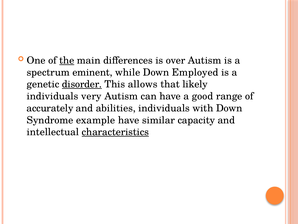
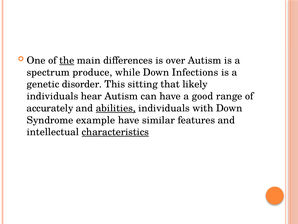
eminent: eminent -> produce
Employed: Employed -> Infections
disorder underline: present -> none
allows: allows -> sitting
very: very -> hear
abilities underline: none -> present
capacity: capacity -> features
